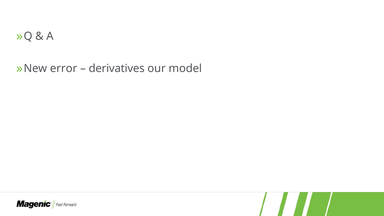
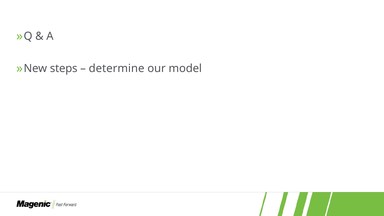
error: error -> steps
derivatives: derivatives -> determine
